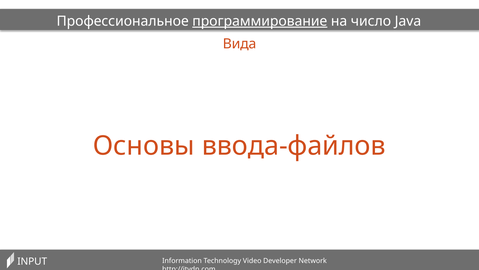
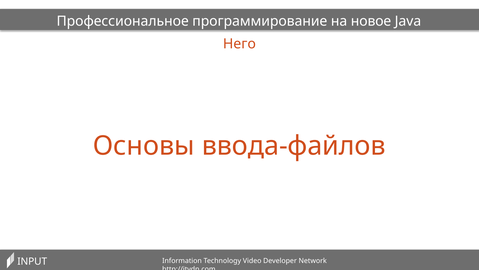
программирование underline: present -> none
число: число -> новое
Вида: Вида -> Него
